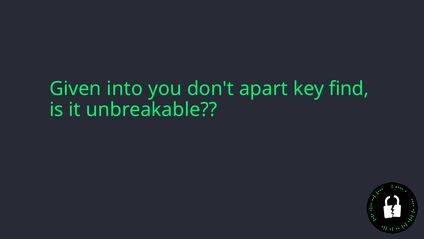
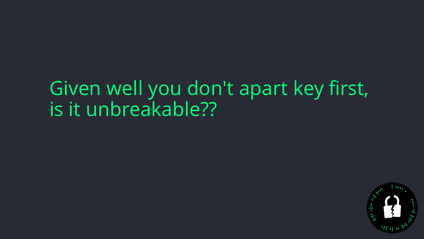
into: into -> well
find: find -> first
